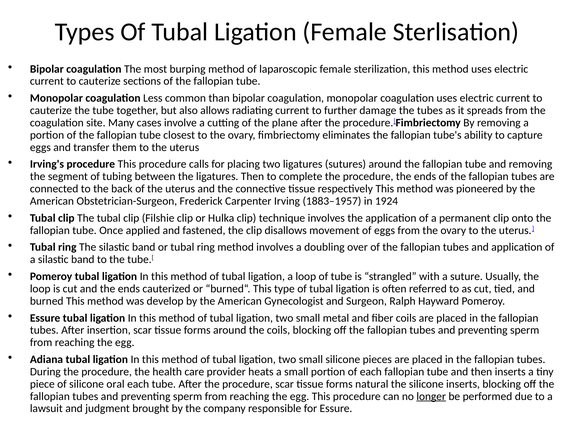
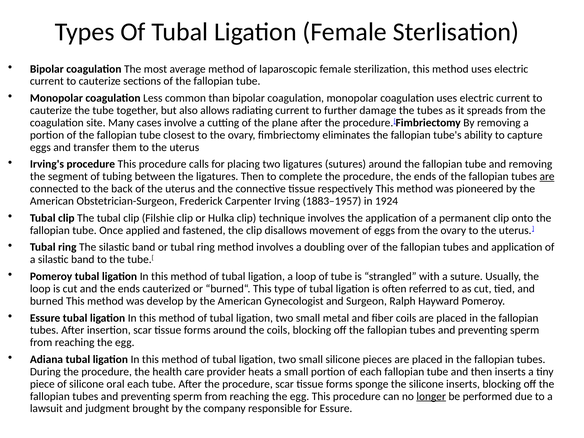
burping: burping -> average
are at (547, 176) underline: none -> present
natural: natural -> sponge
